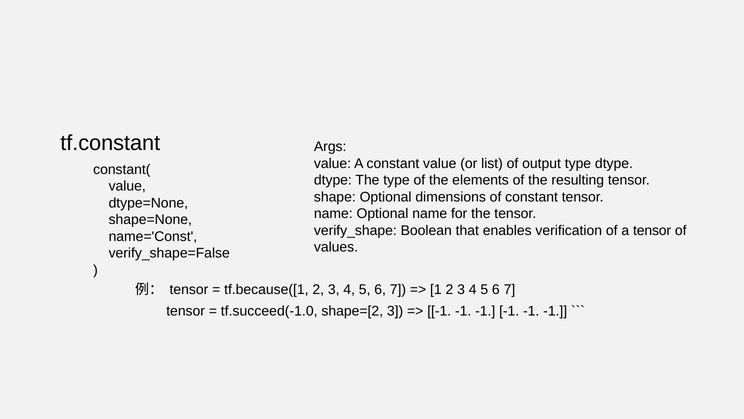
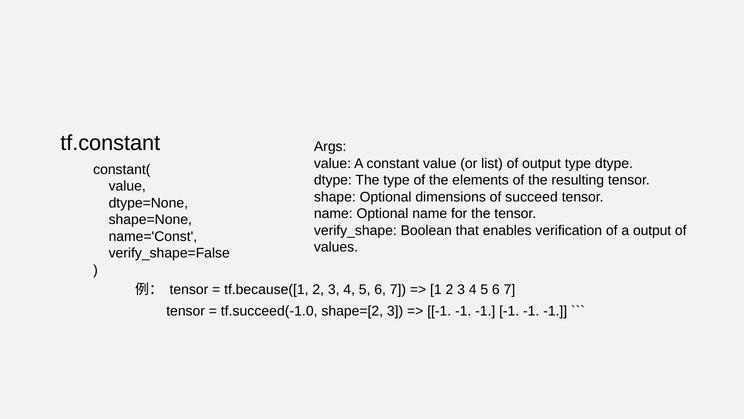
of constant: constant -> succeed
a tensor: tensor -> output
